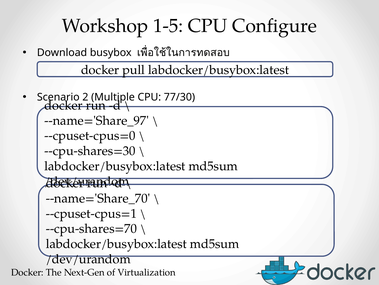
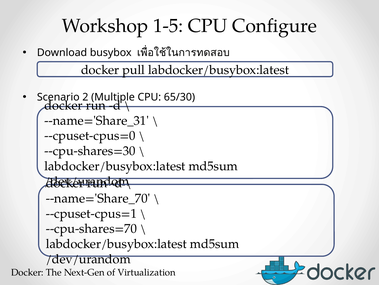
77/30: 77/30 -> 65/30
--name='Share_97: --name='Share_97 -> --name='Share_31
